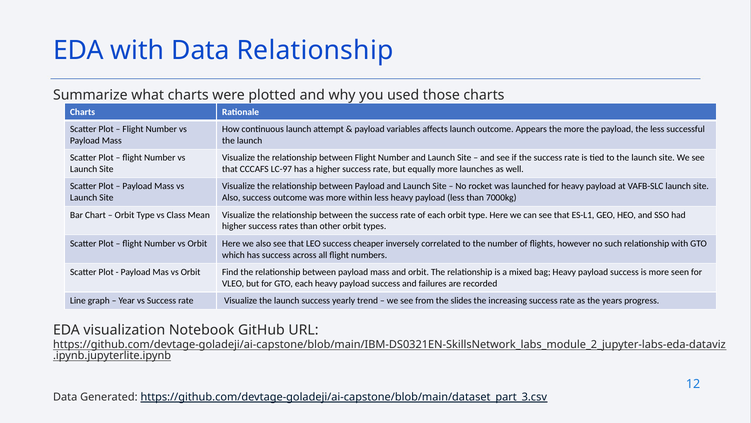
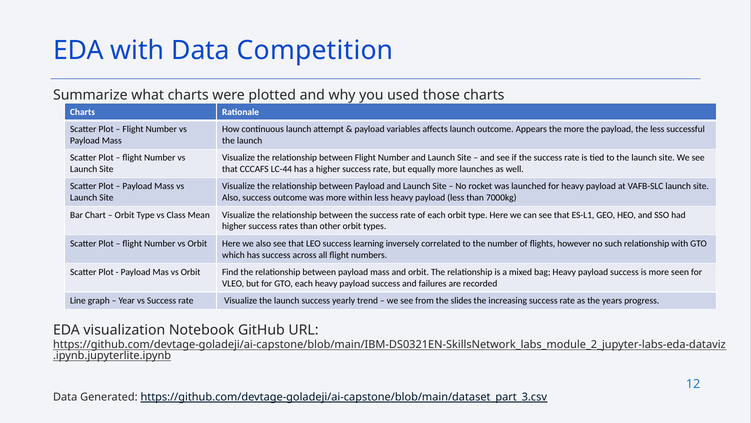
Data Relationship: Relationship -> Competition
LC-97: LC-97 -> LC-44
cheaper: cheaper -> learning
